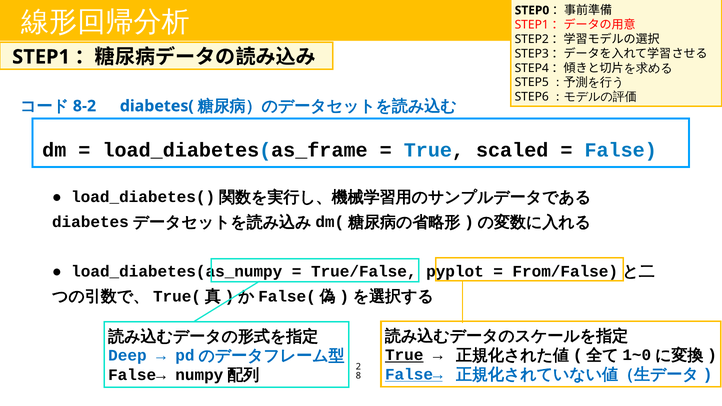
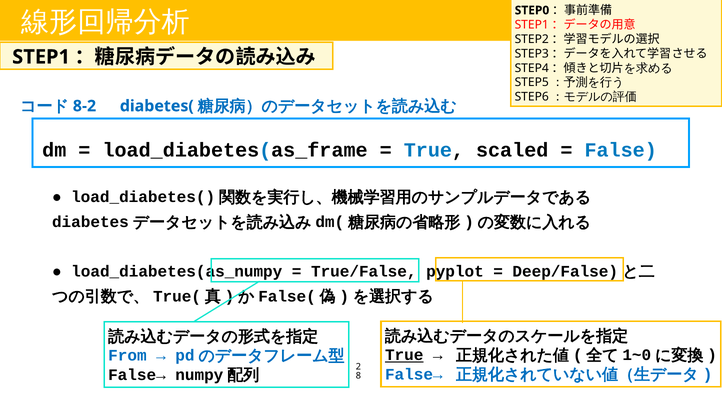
From/False: From/False -> Deep/False
Deep: Deep -> From
False→ at (414, 374) underline: present -> none
